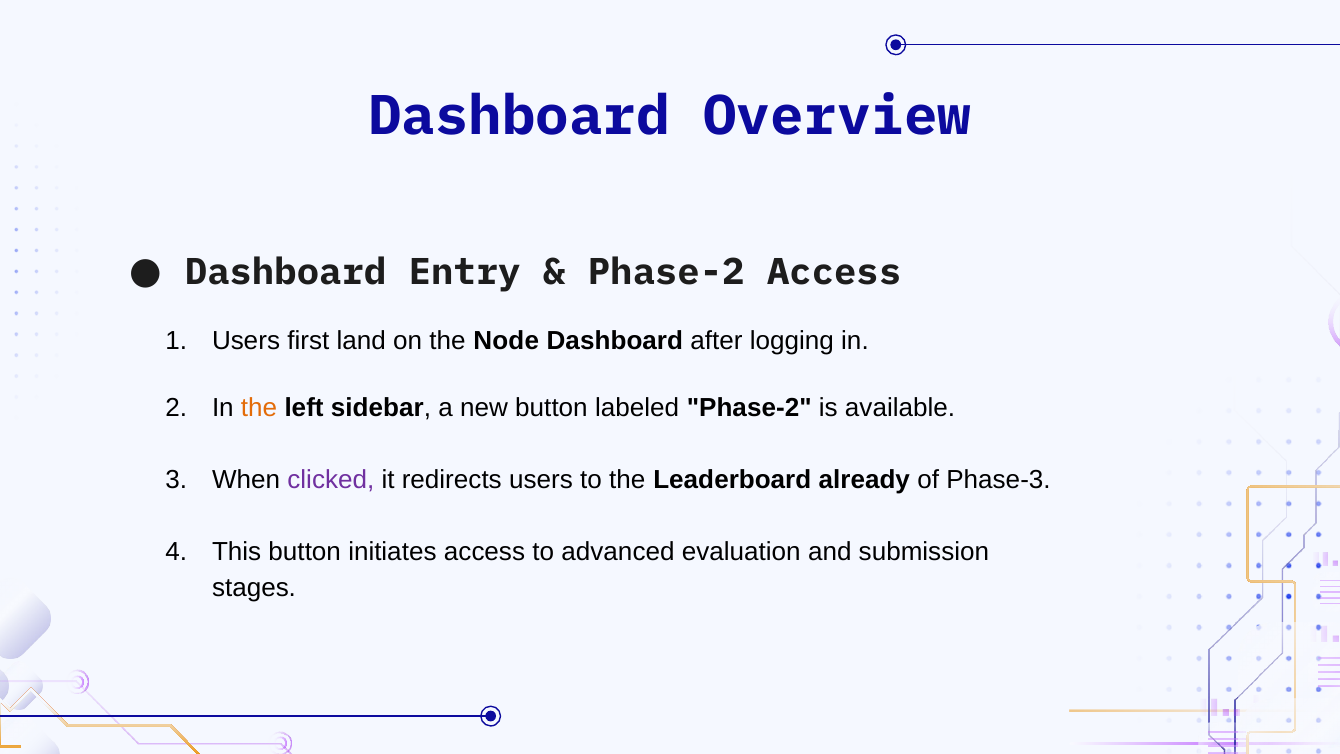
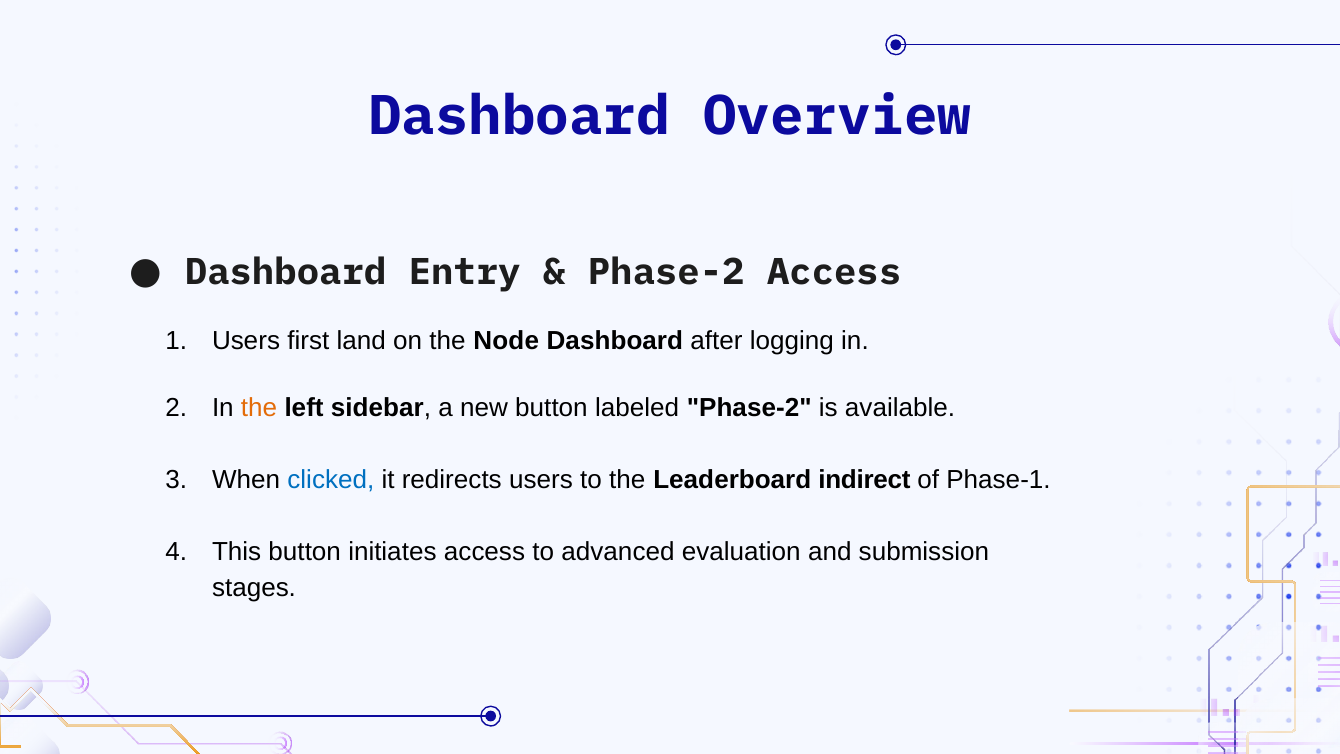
clicked colour: purple -> blue
already: already -> indirect
Phase-3: Phase-3 -> Phase-1
